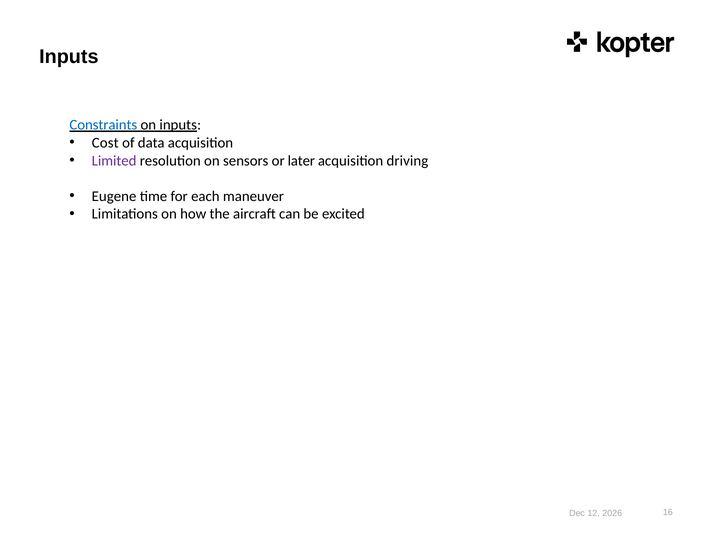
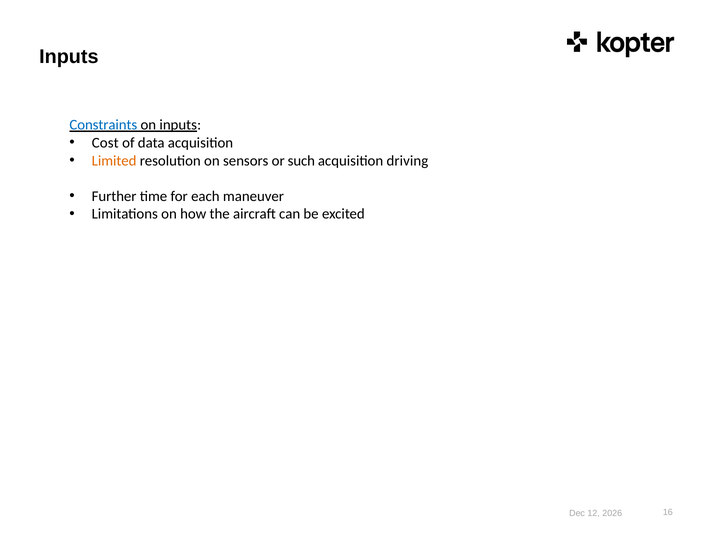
Limited colour: purple -> orange
later: later -> such
Eugene: Eugene -> Further
